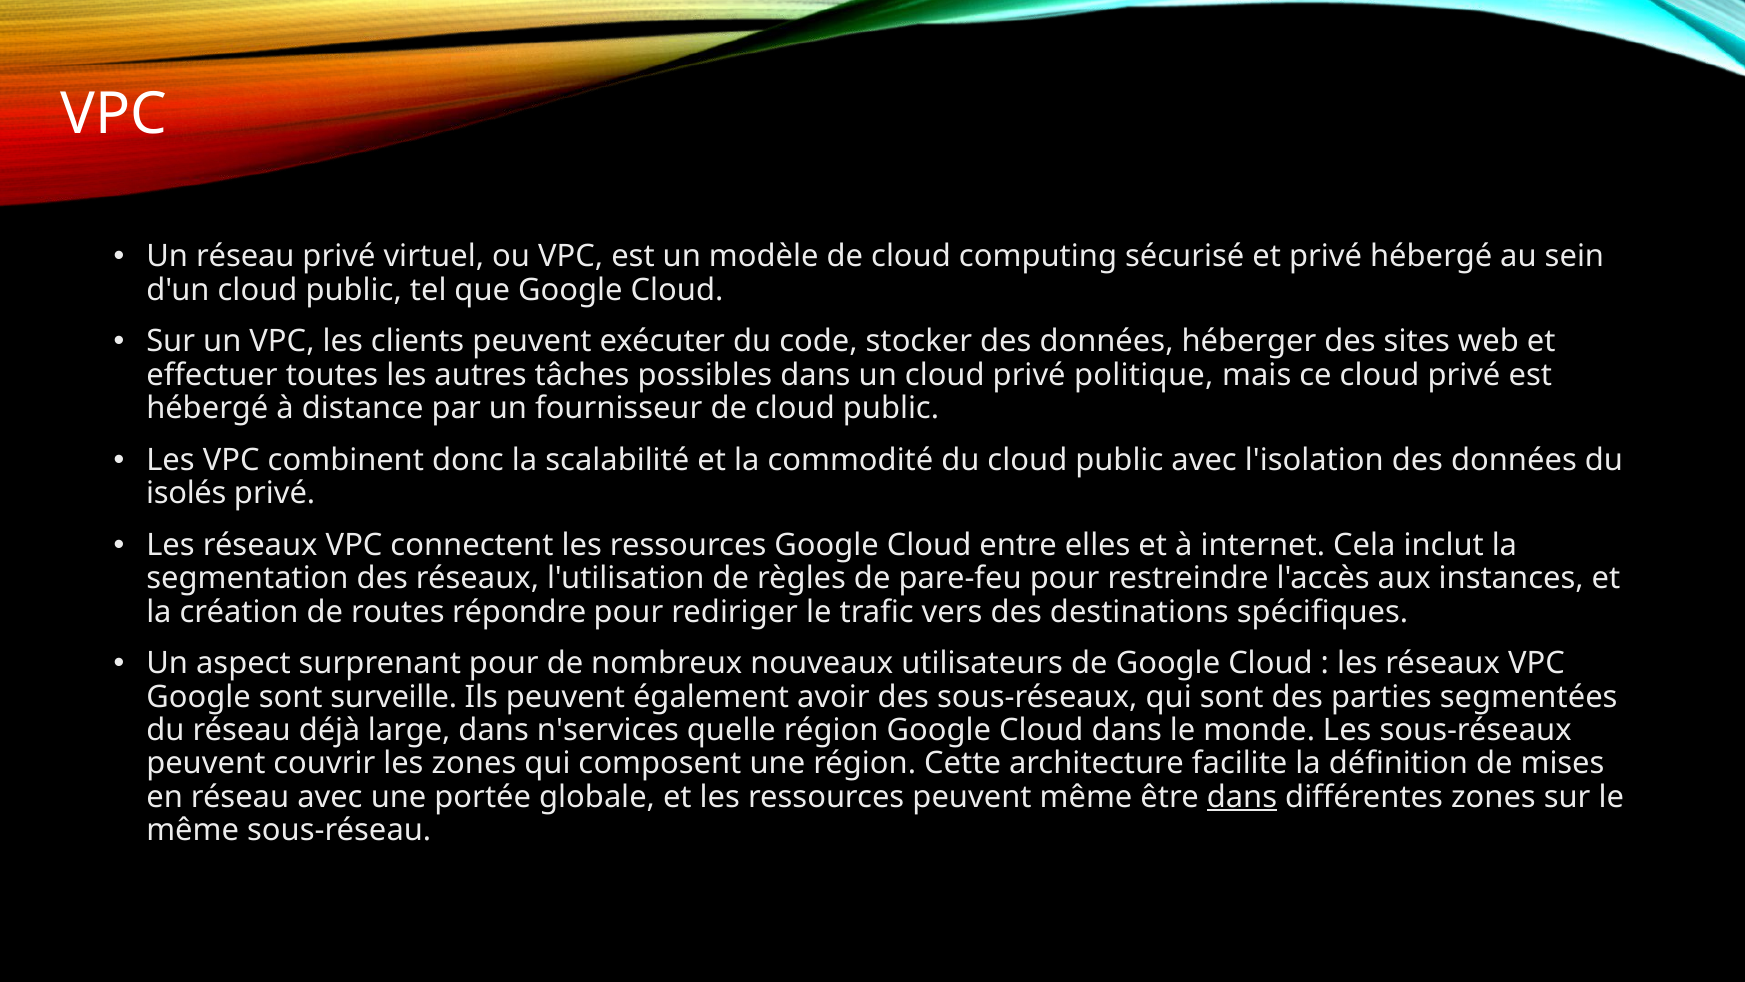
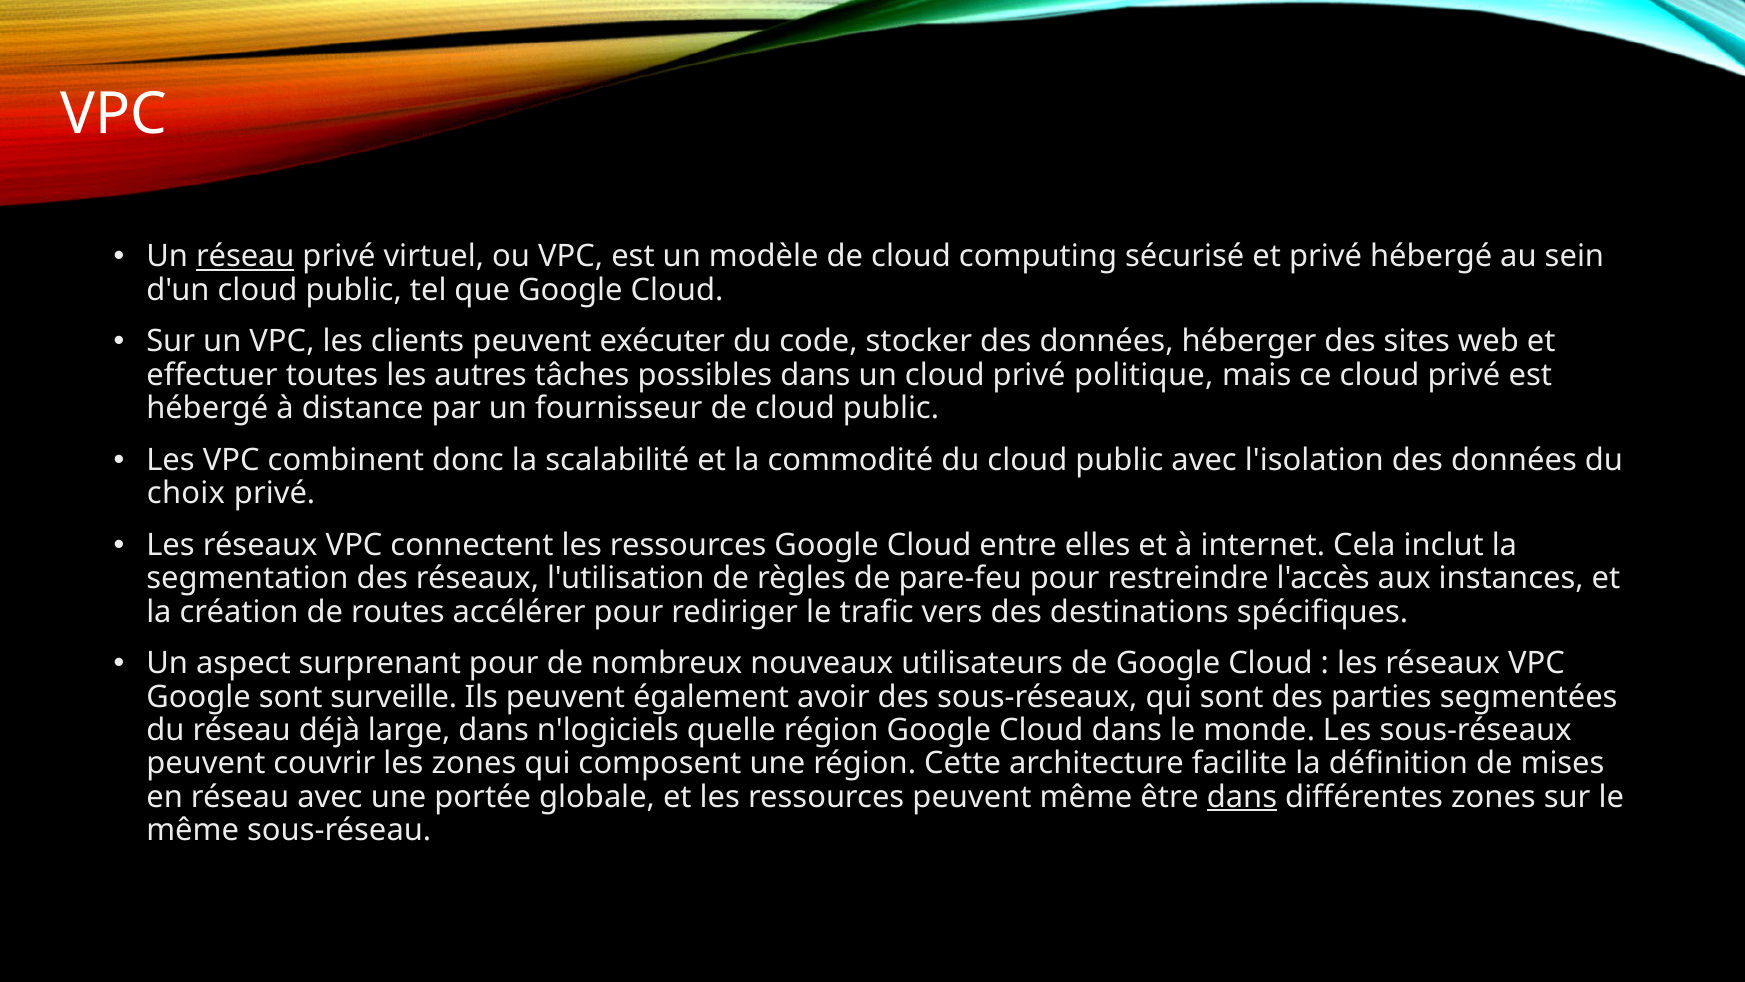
réseau at (245, 256) underline: none -> present
isolés: isolés -> choix
répondre: répondre -> accélérer
n'services: n'services -> n'logiciels
